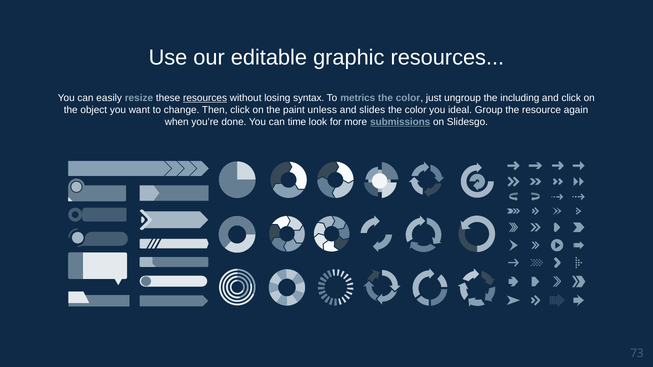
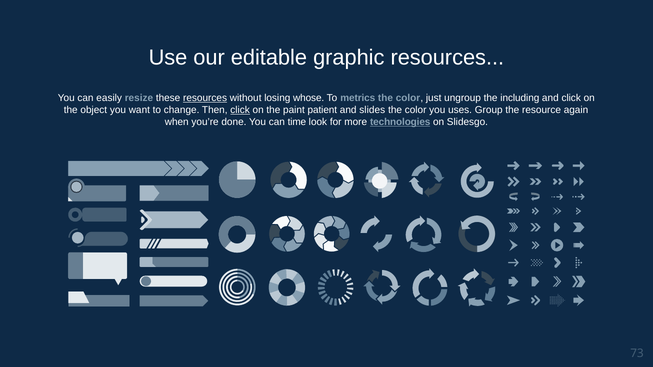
syntax: syntax -> whose
click at (240, 110) underline: none -> present
unless: unless -> patient
ideal: ideal -> uses
submissions: submissions -> technologies
